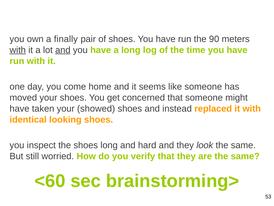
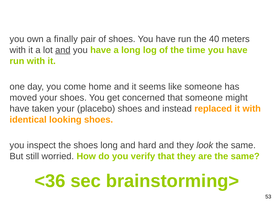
90: 90 -> 40
with at (18, 50) underline: present -> none
showed: showed -> placebo
<60: <60 -> <36
